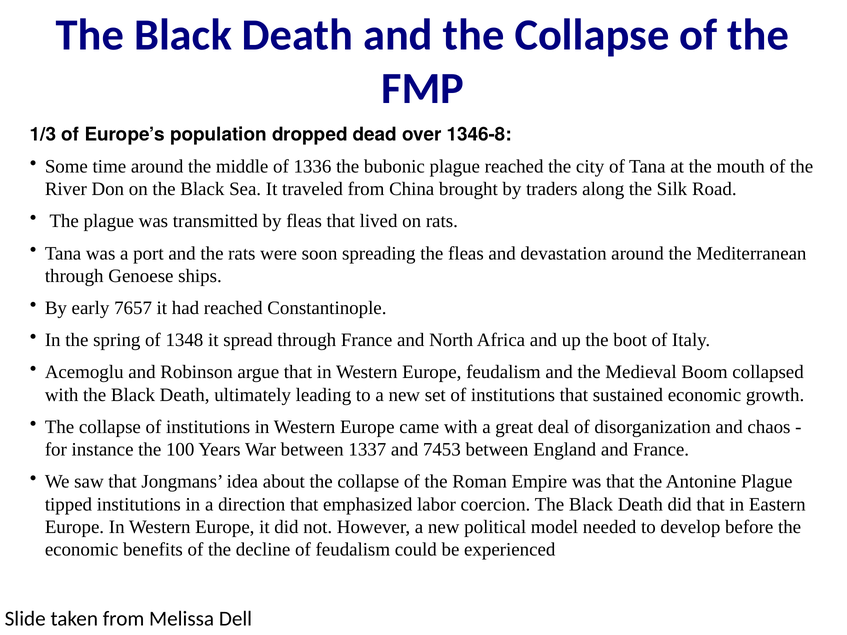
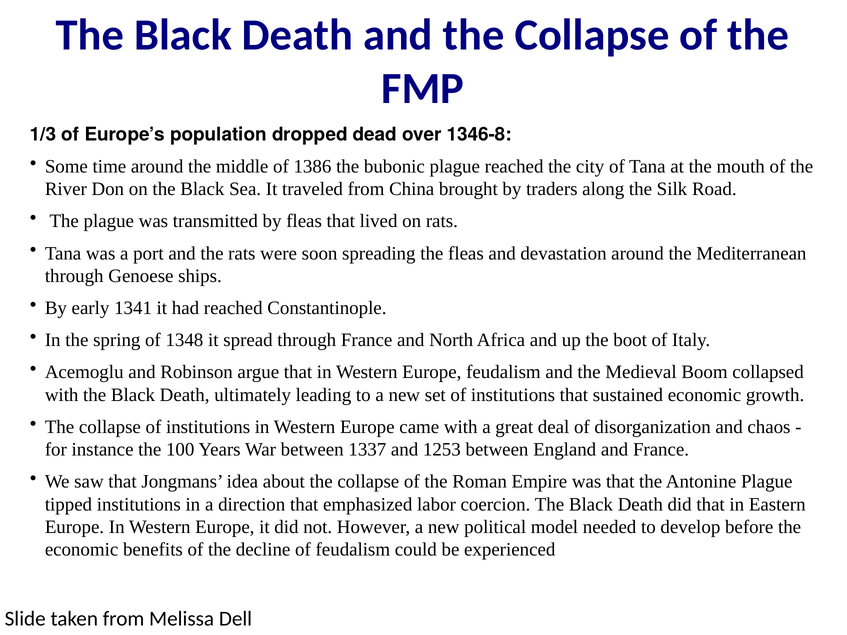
1336: 1336 -> 1386
7657: 7657 -> 1341
7453: 7453 -> 1253
